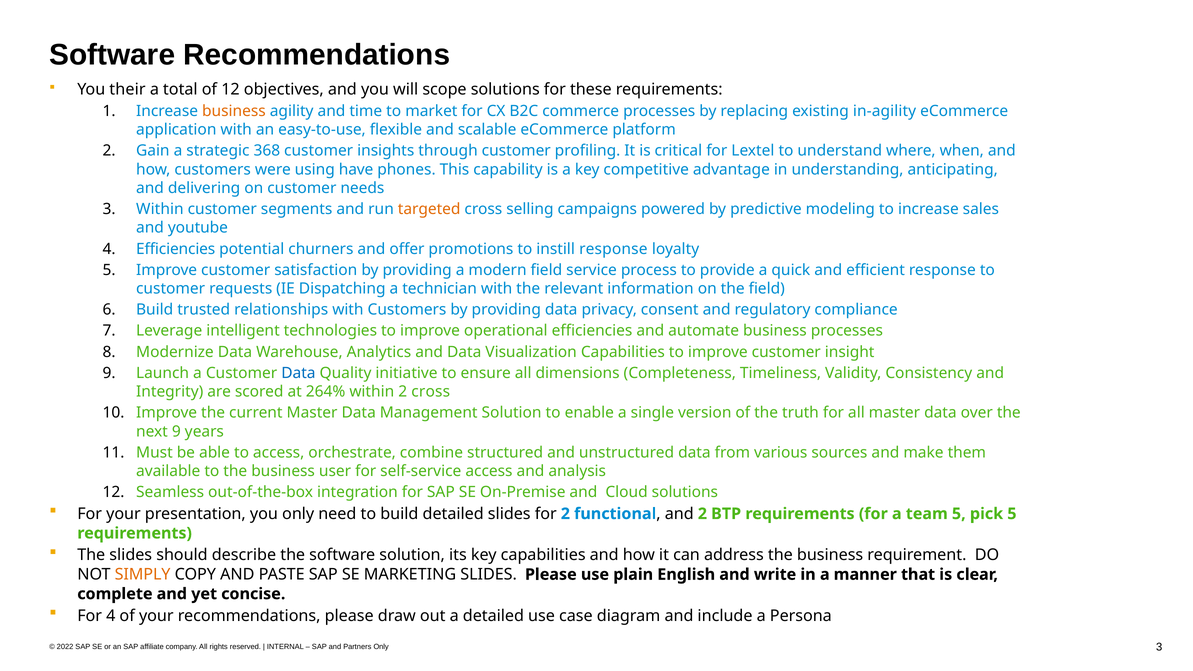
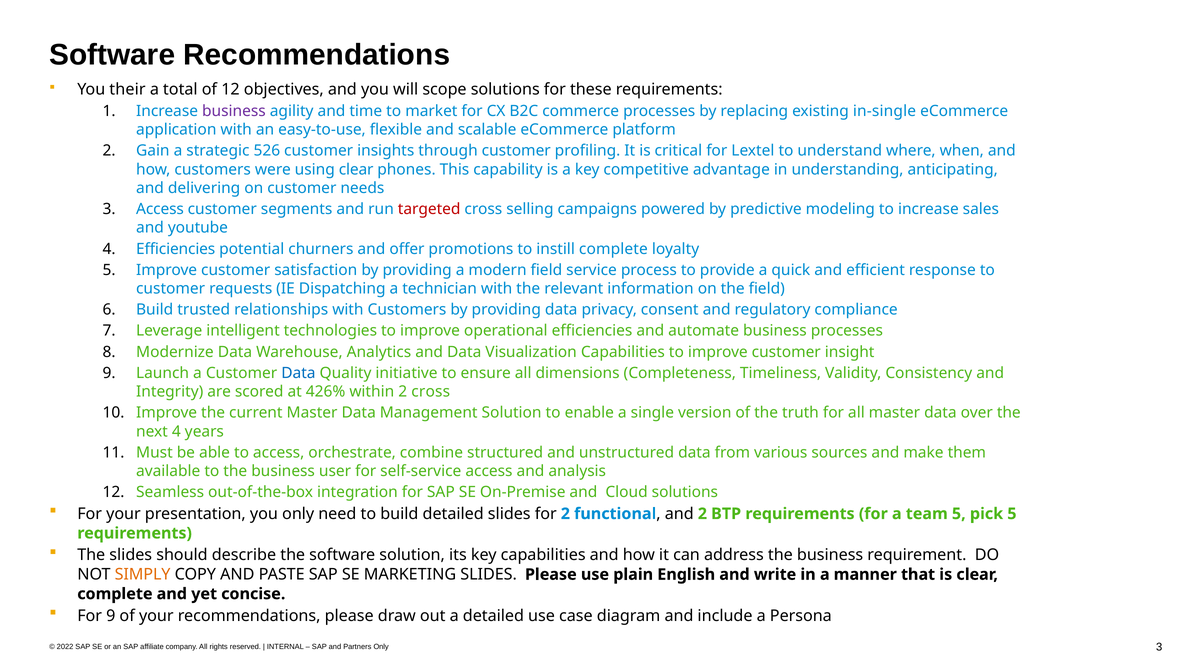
business at (234, 111) colour: orange -> purple
in-agility: in-agility -> in-single
368: 368 -> 526
using have: have -> clear
3 Within: Within -> Access
targeted colour: orange -> red
instill response: response -> complete
264%: 264% -> 426%
next 9: 9 -> 4
For 4: 4 -> 9
